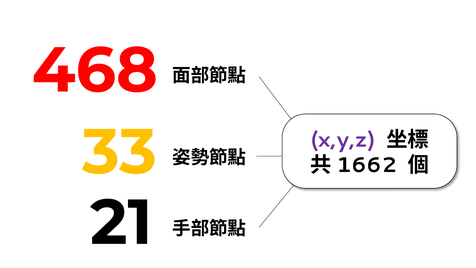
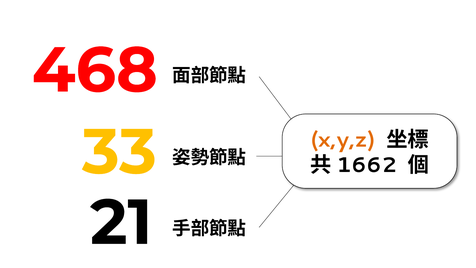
x,y,z colour: purple -> orange
